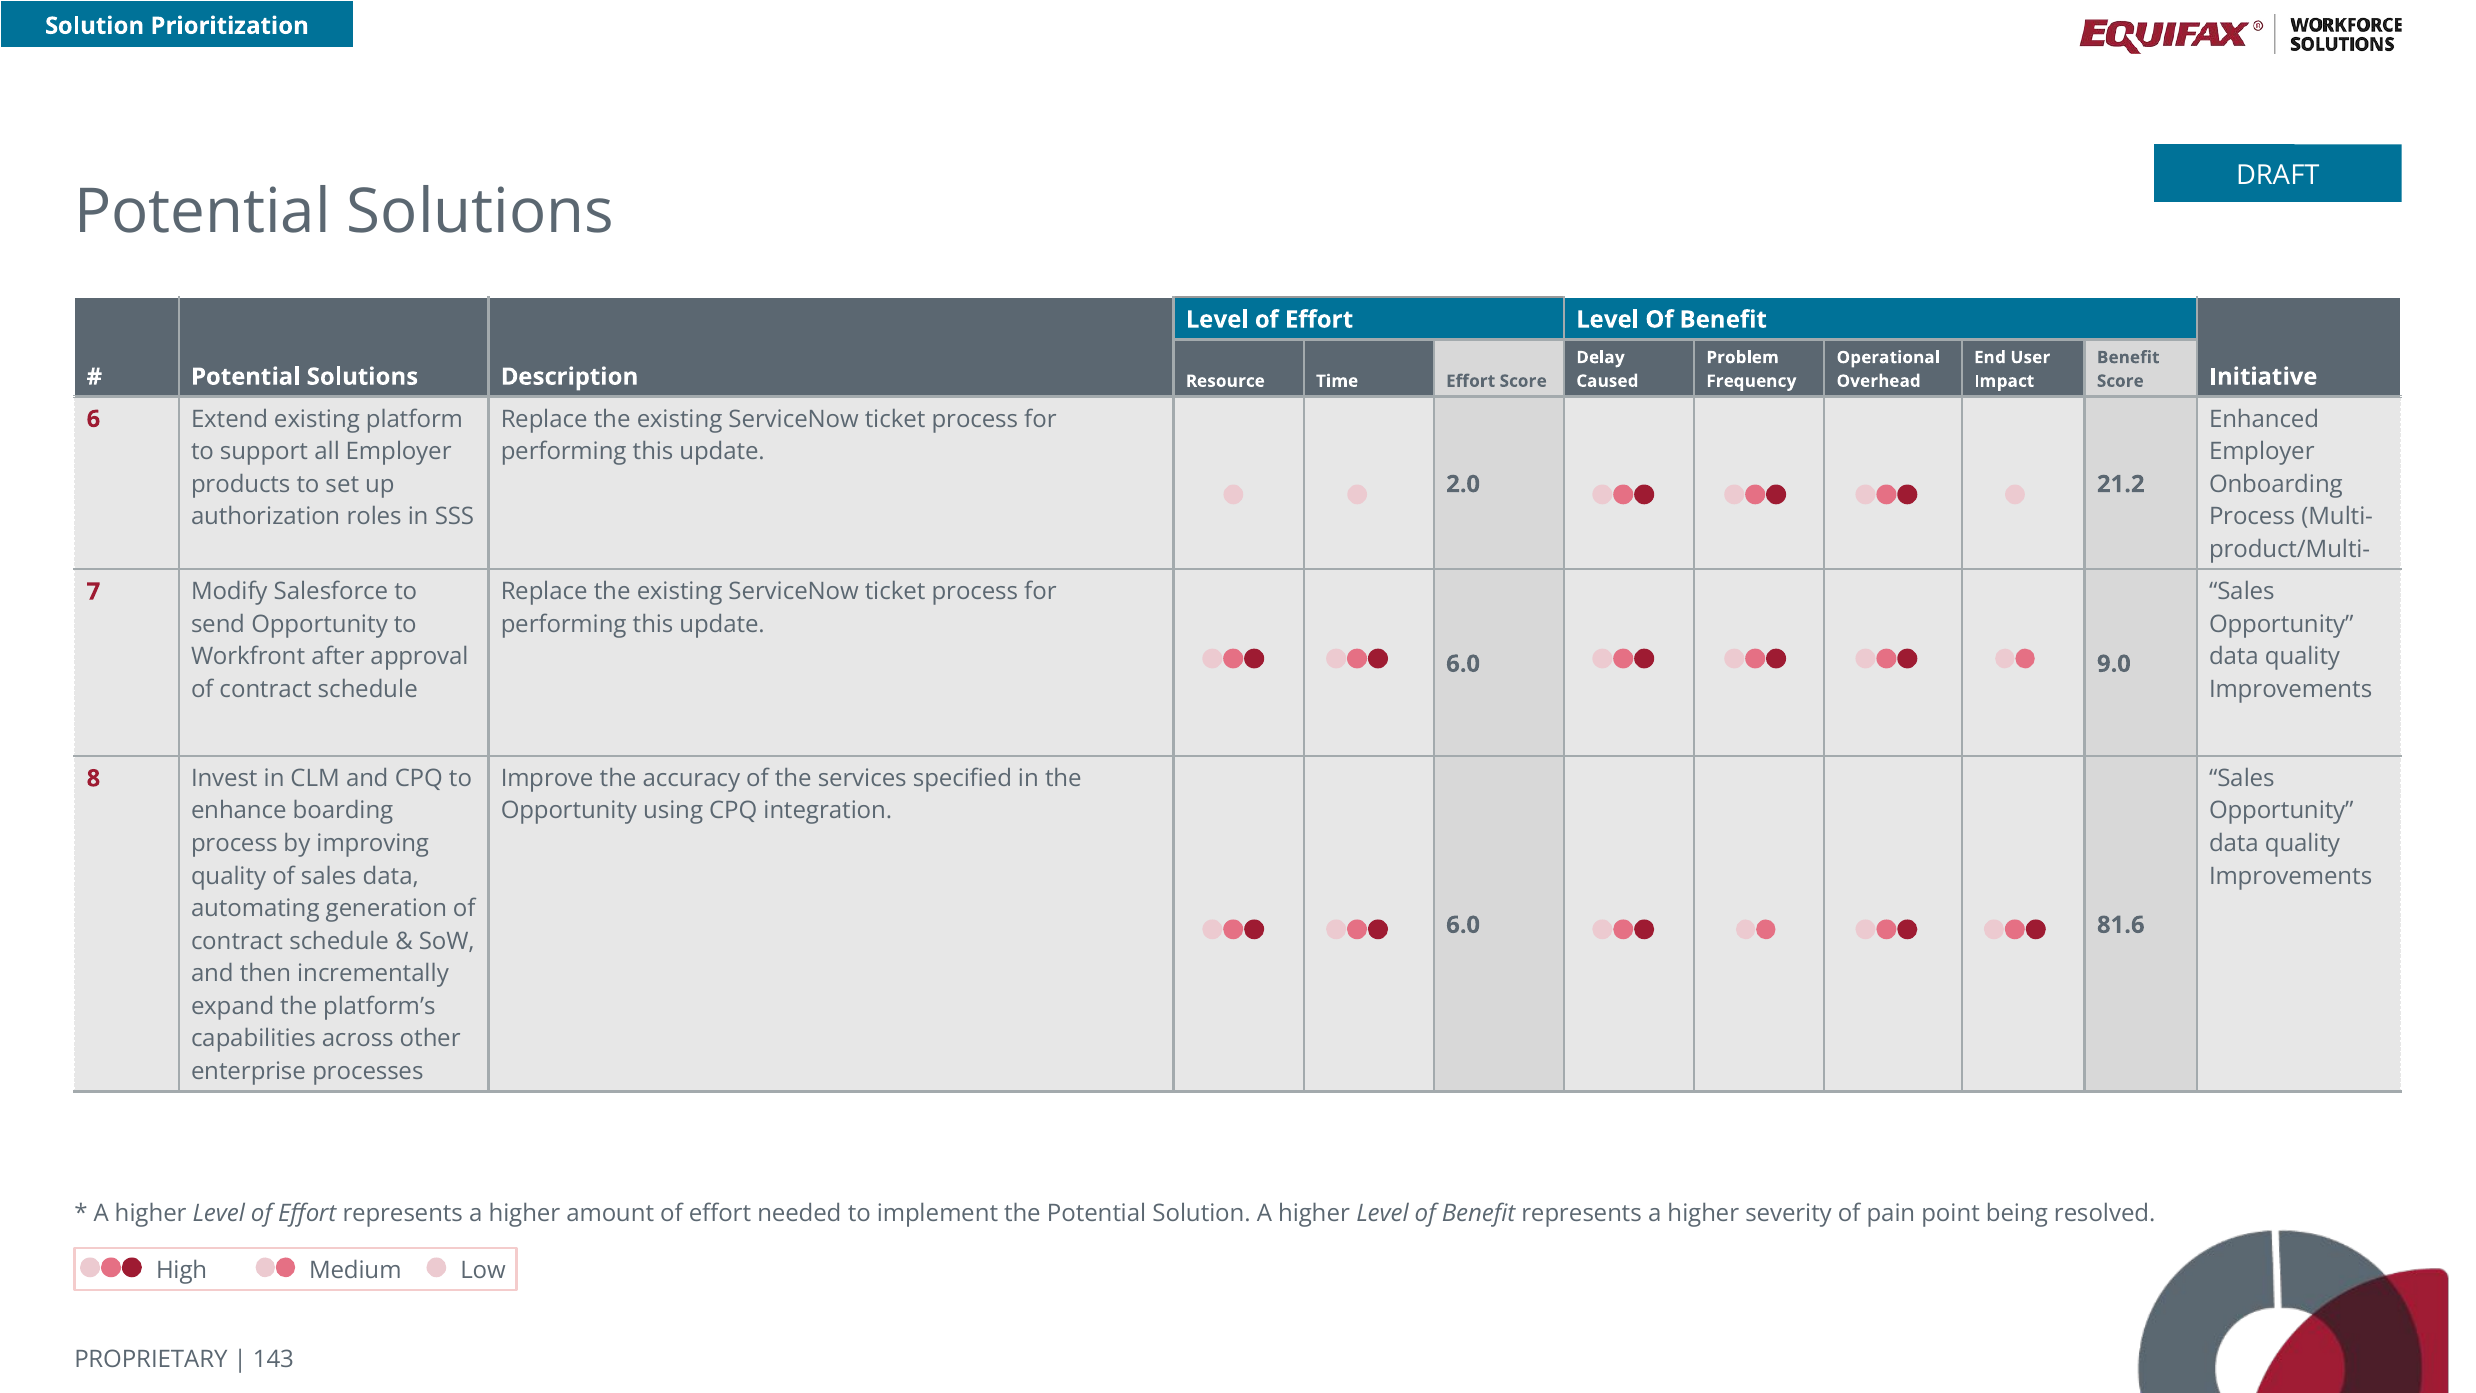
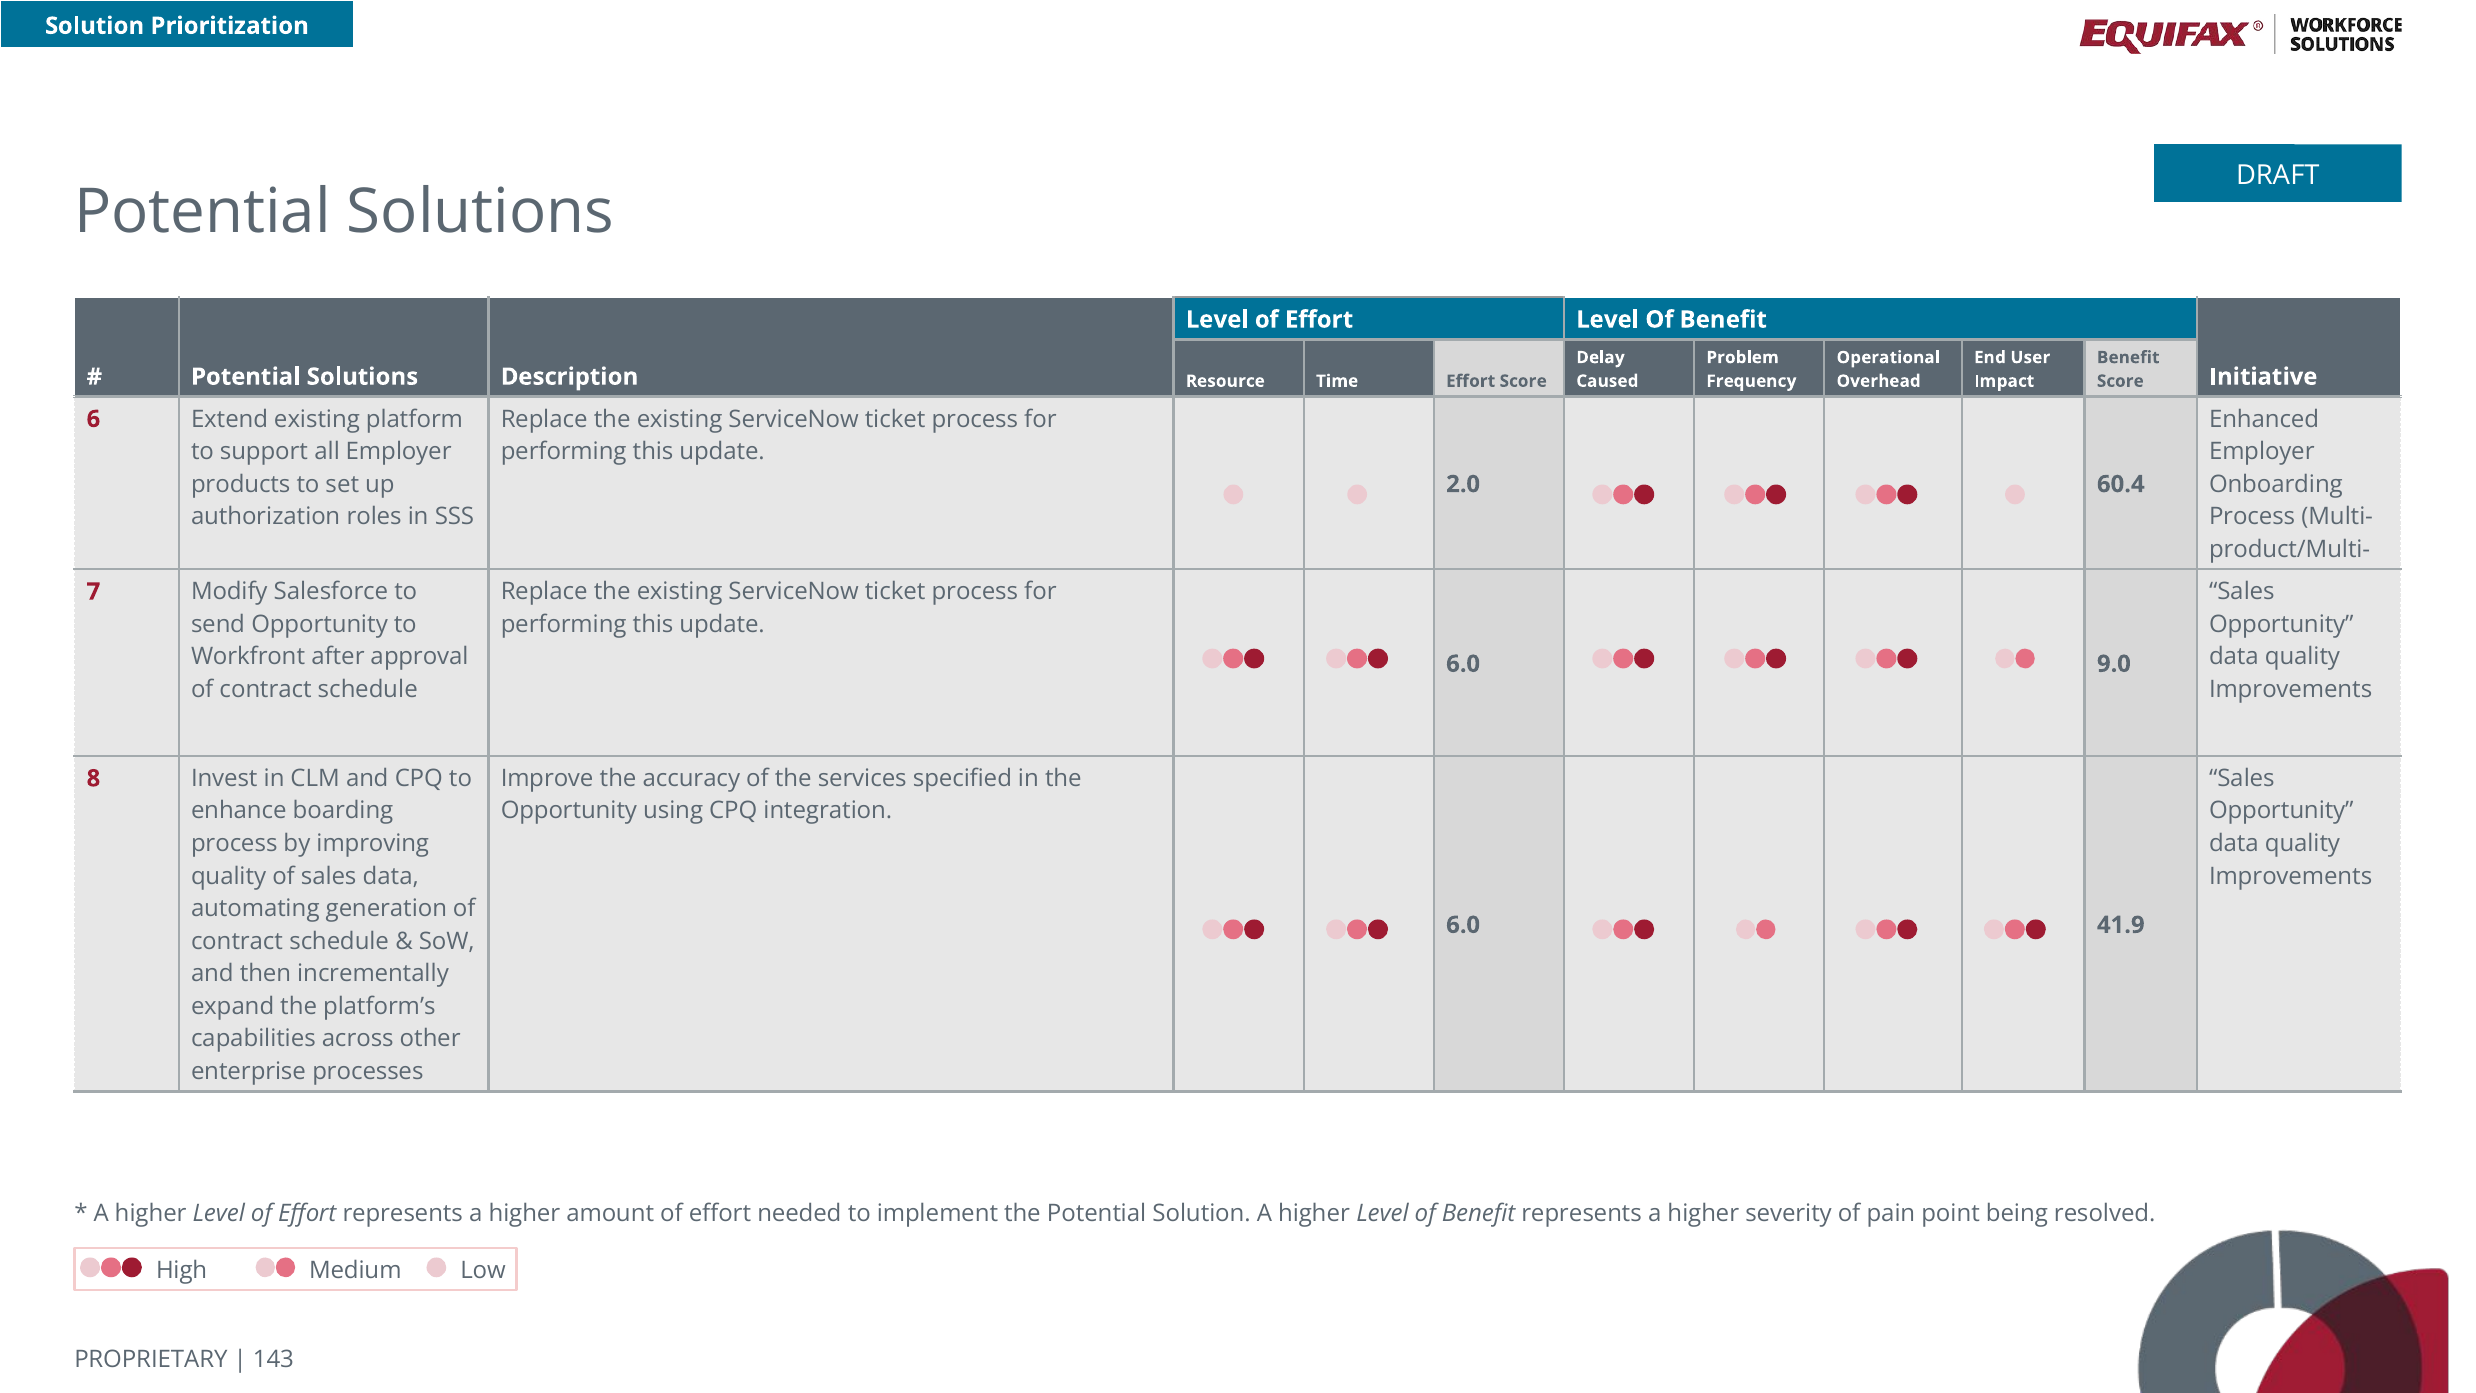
21.2: 21.2 -> 60.4
81.6: 81.6 -> 41.9
